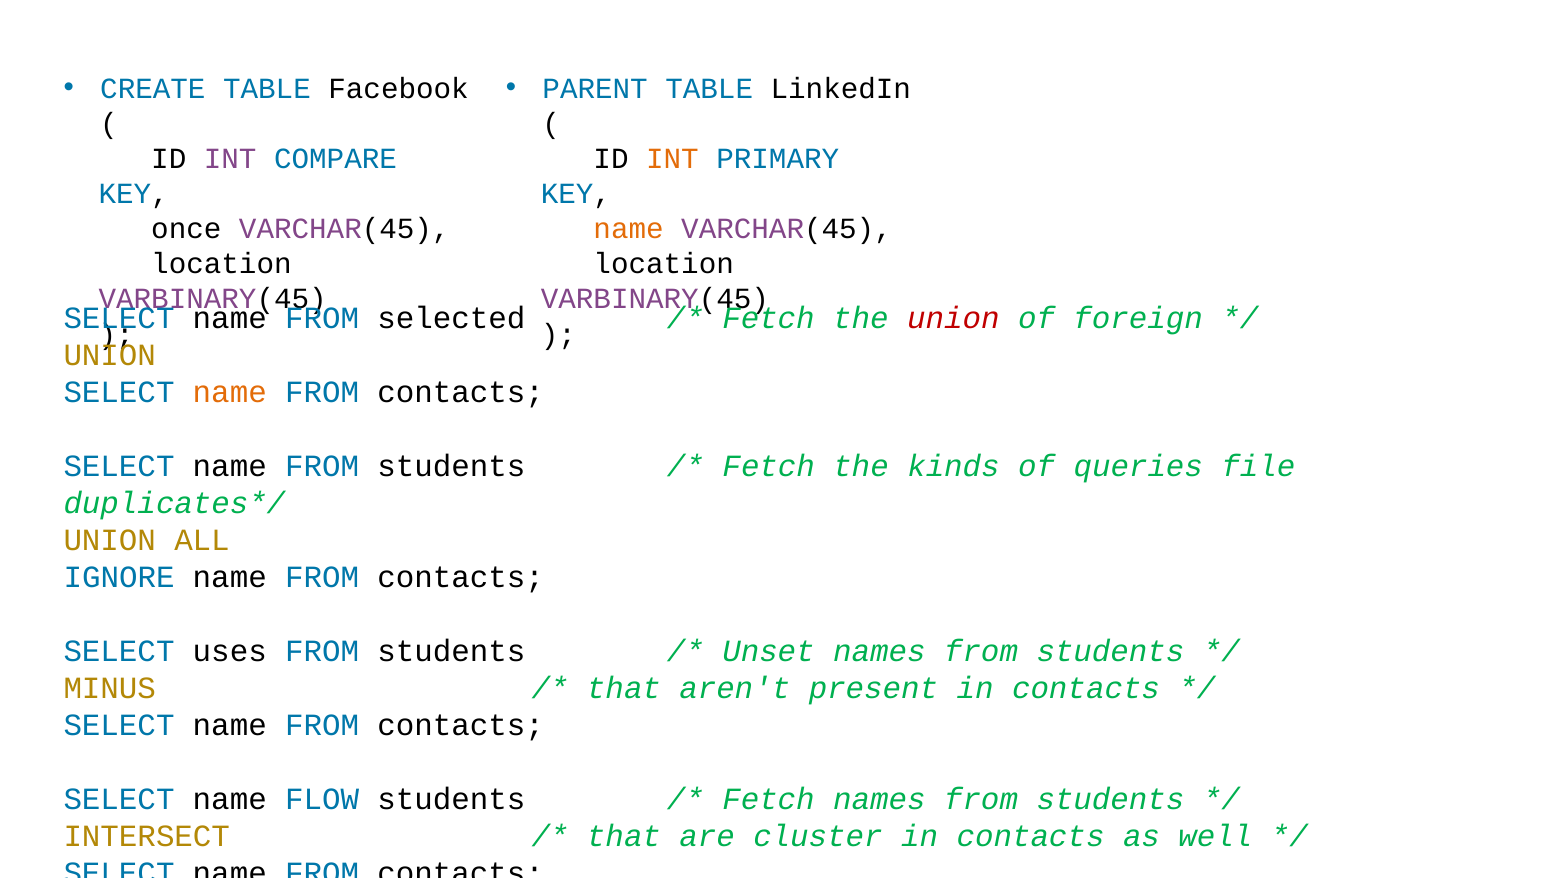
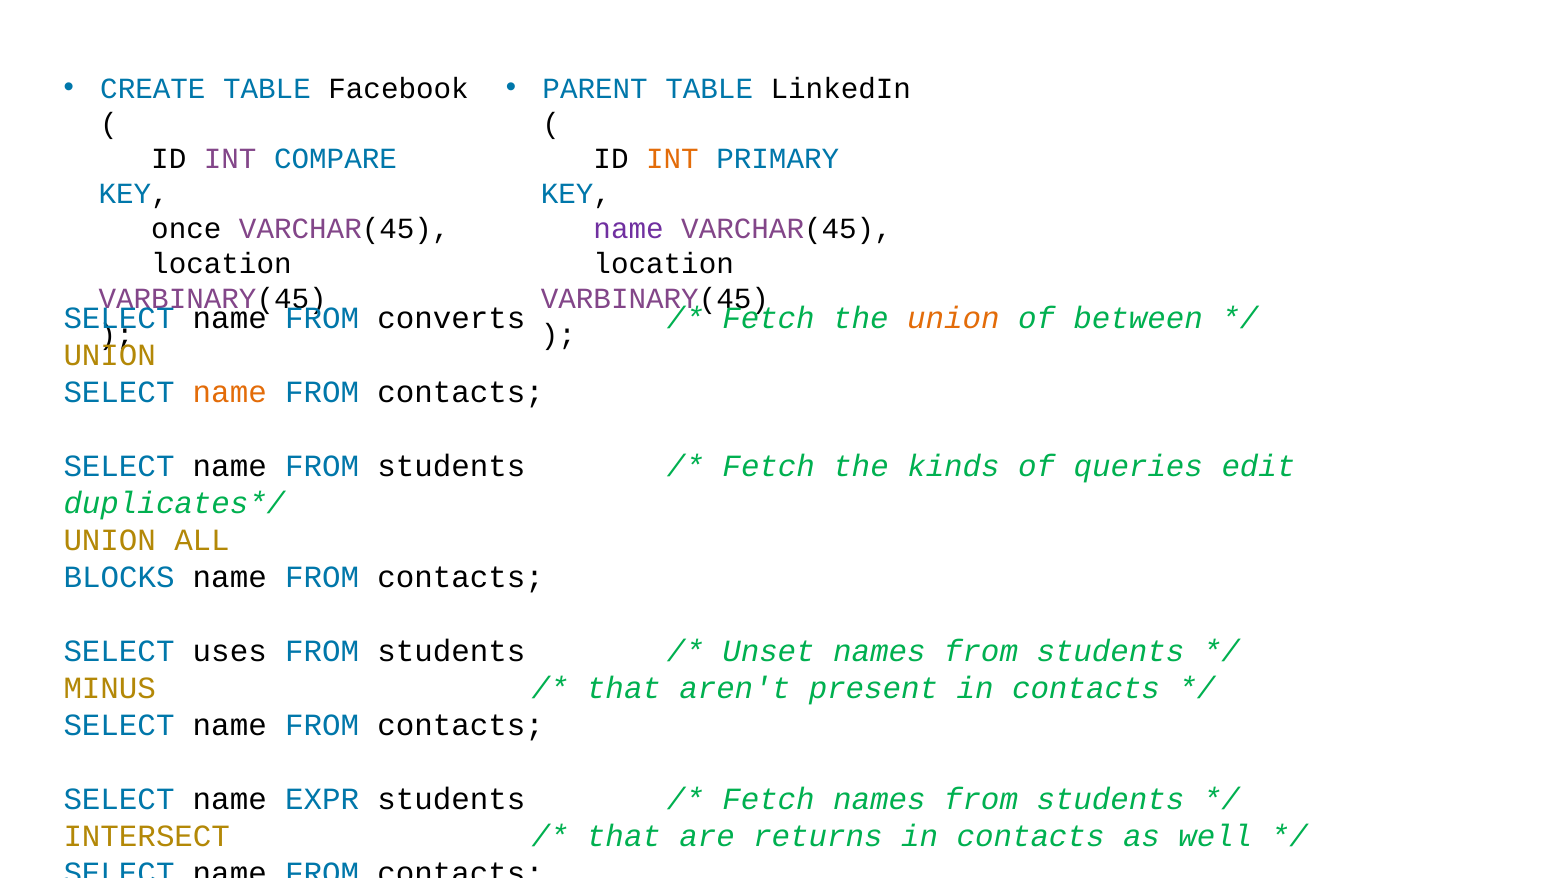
name at (629, 229) colour: orange -> purple
selected: selected -> converts
union at (953, 318) colour: red -> orange
foreign: foreign -> between
file: file -> edit
IGNORE: IGNORE -> BLOCKS
FLOW: FLOW -> EXPR
cluster: cluster -> returns
